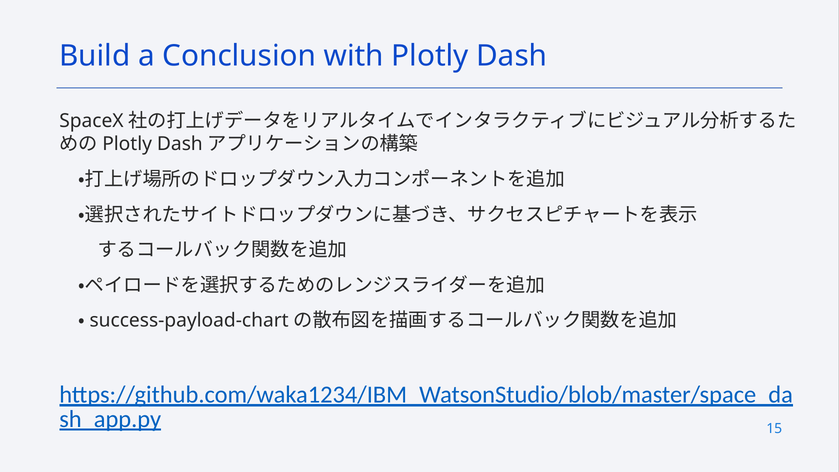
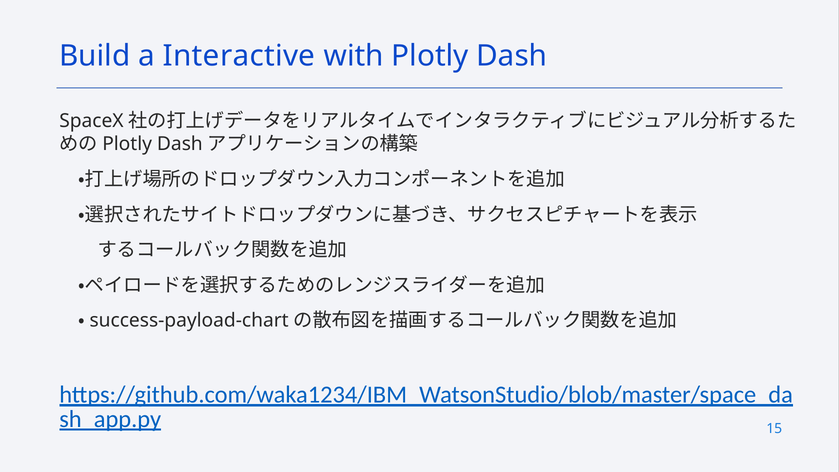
Conclusion: Conclusion -> Interactive
